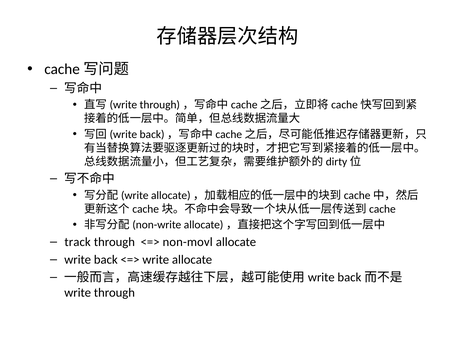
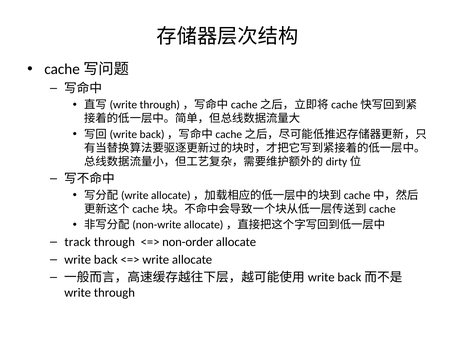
non-movl: non-movl -> non-order
